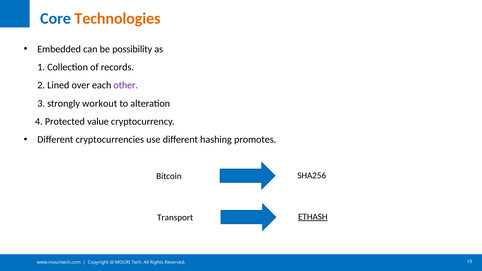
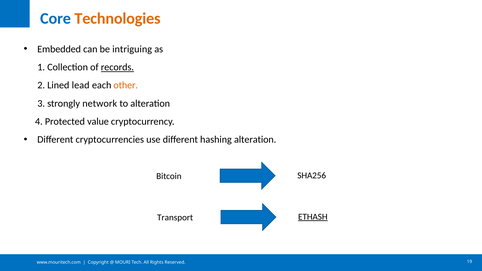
possibility: possibility -> intriguing
records underline: none -> present
over: over -> lead
other colour: purple -> orange
workout: workout -> network
hashing promotes: promotes -> alteration
